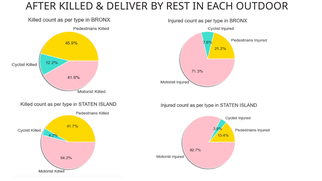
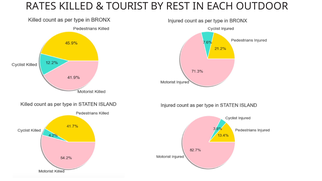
AFTER: AFTER -> RATES
DELIVER: DELIVER -> TOURIST
